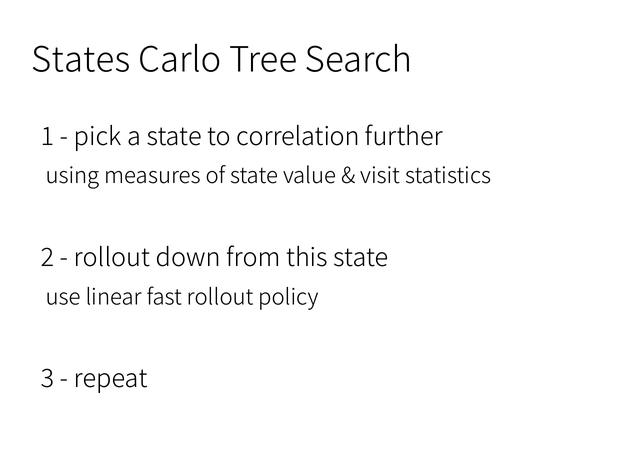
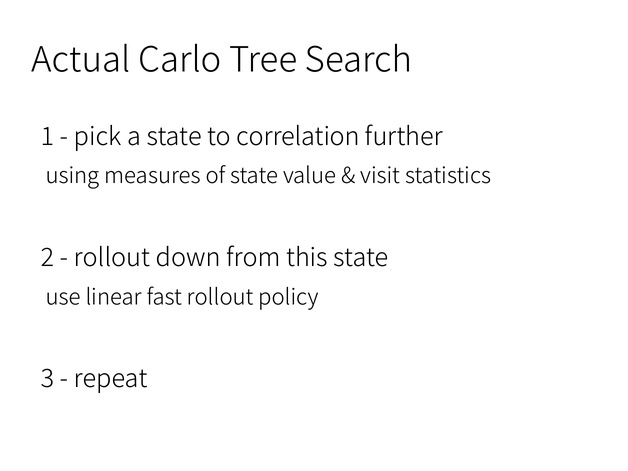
States: States -> Actual
